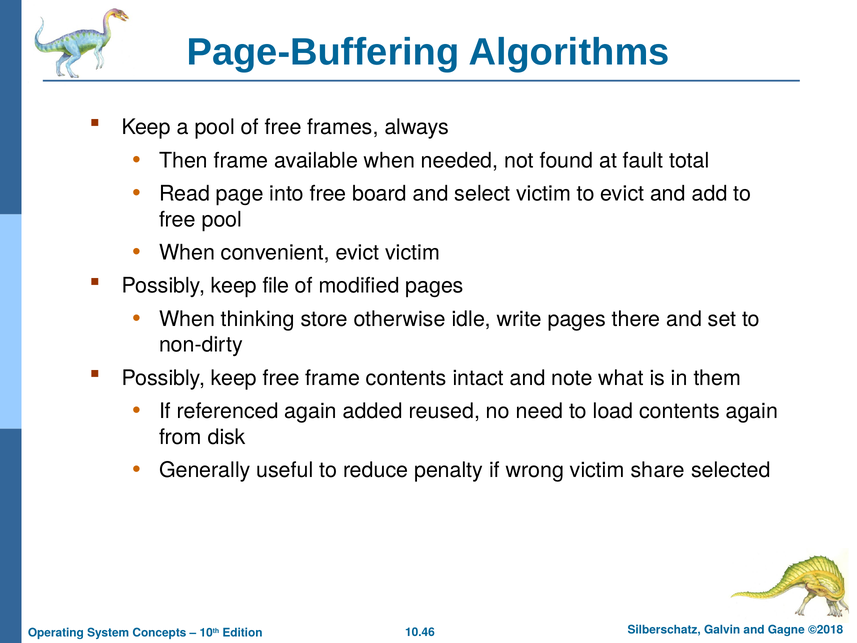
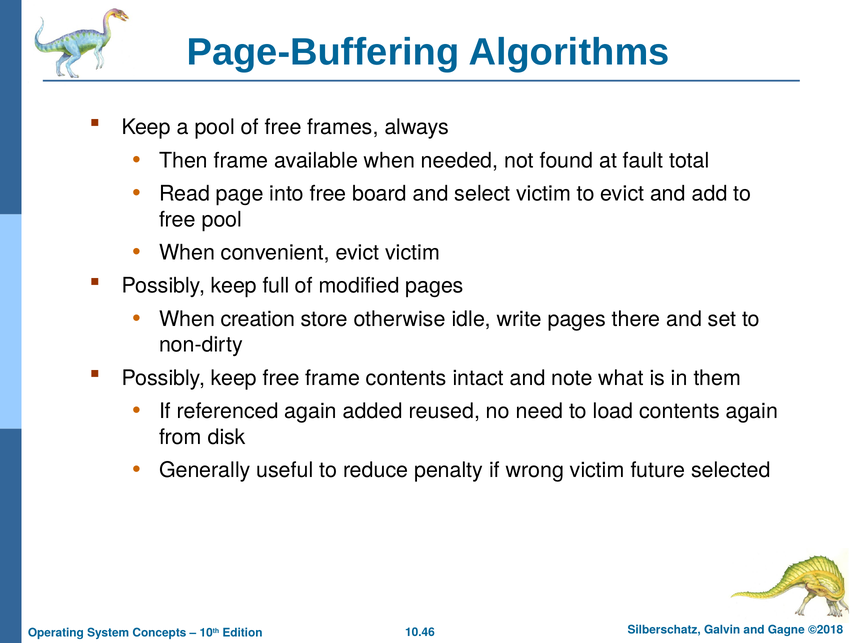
file: file -> full
thinking: thinking -> creation
share: share -> future
